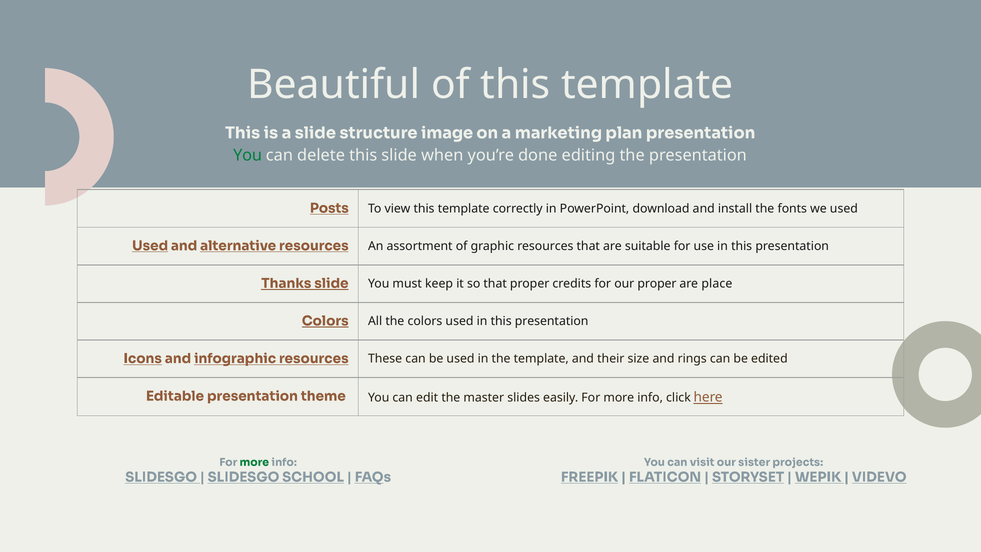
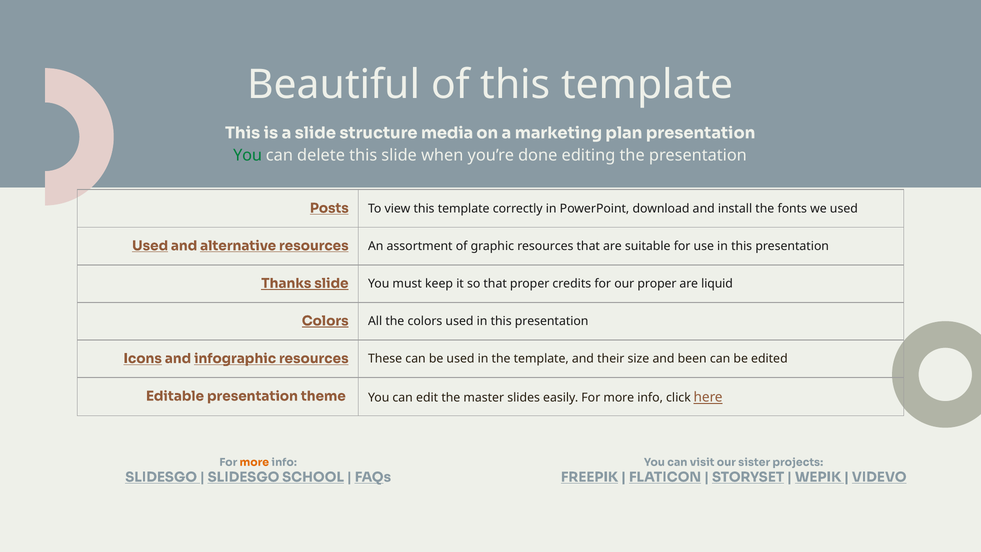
image: image -> media
place: place -> liquid
rings: rings -> been
more at (254, 462) colour: green -> orange
